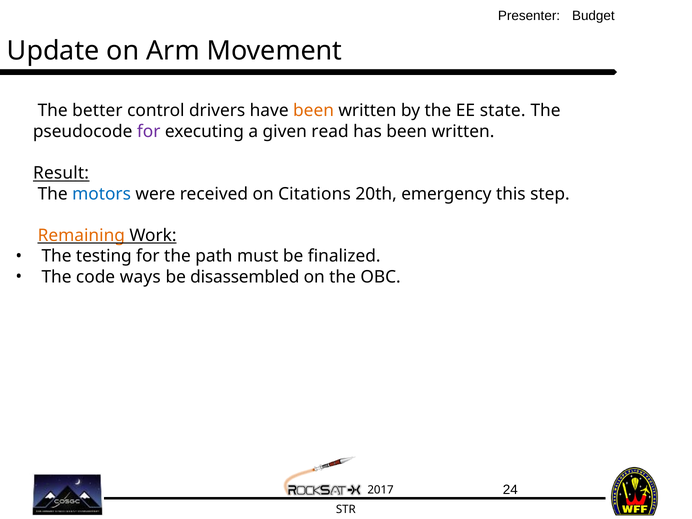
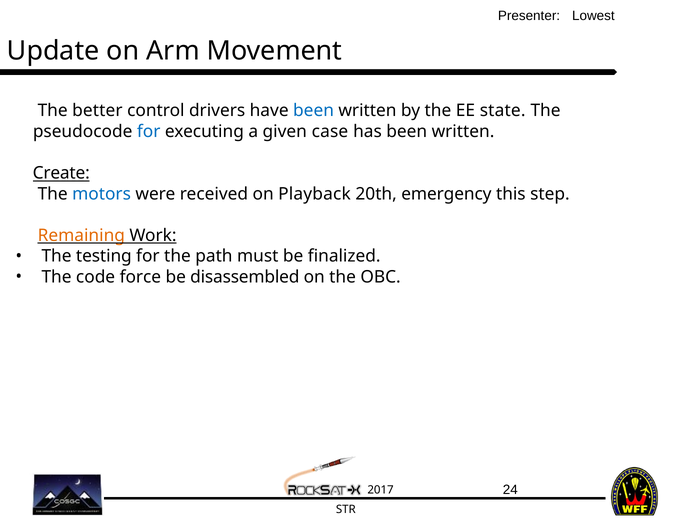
Budget: Budget -> Lowest
been at (314, 111) colour: orange -> blue
for at (149, 132) colour: purple -> blue
read: read -> case
Result: Result -> Create
Citations: Citations -> Playback
ways: ways -> force
